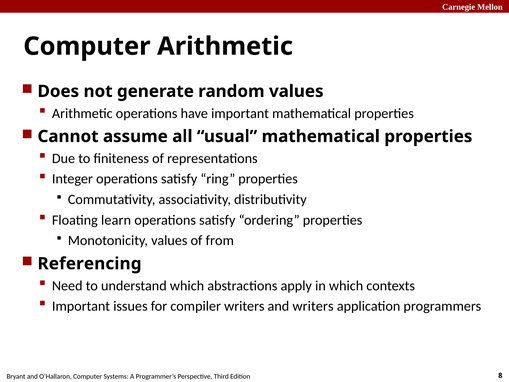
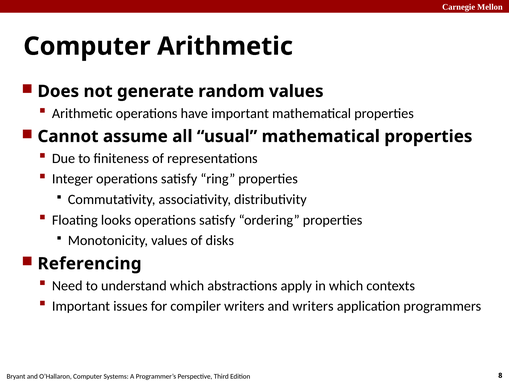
learn: learn -> looks
from: from -> disks
